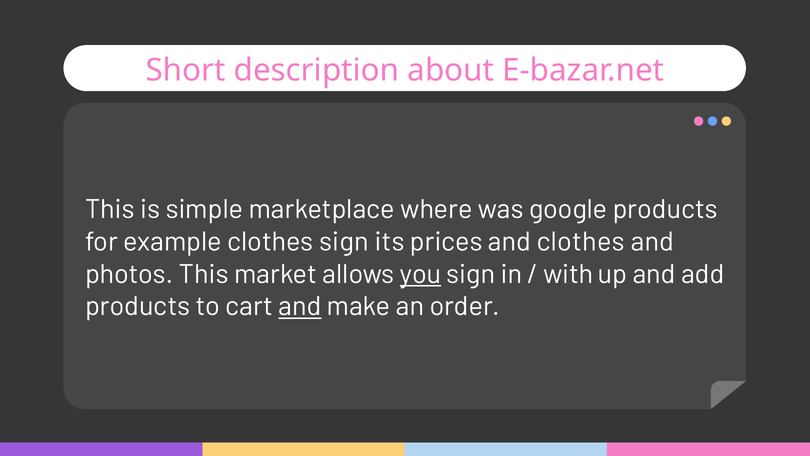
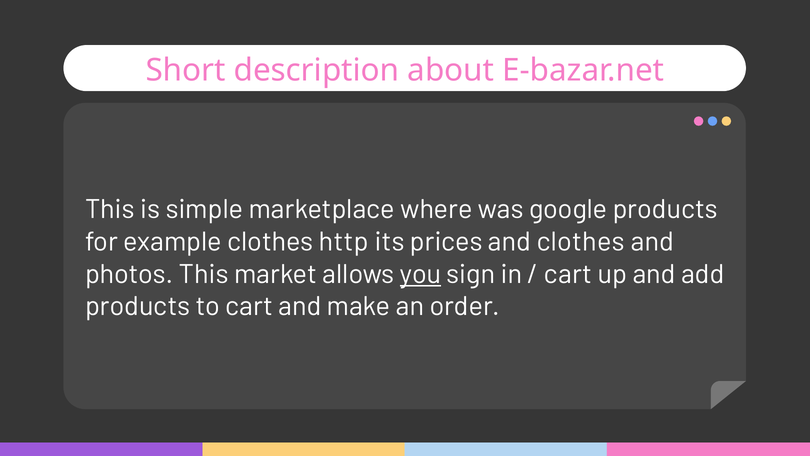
clothes sign: sign -> http
with at (568, 274): with -> cart
and at (300, 306) underline: present -> none
